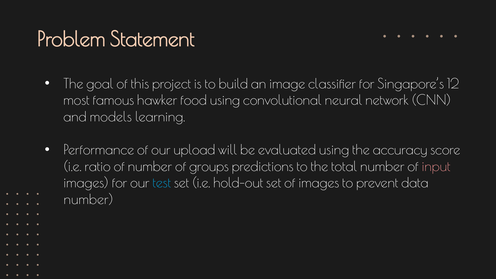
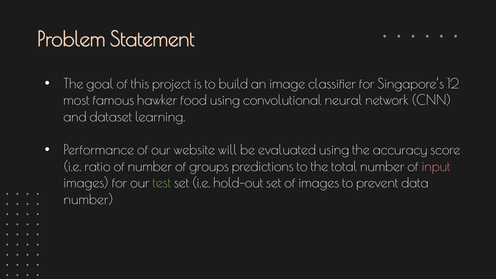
models: models -> dataset
upload: upload -> website
test colour: light blue -> light green
